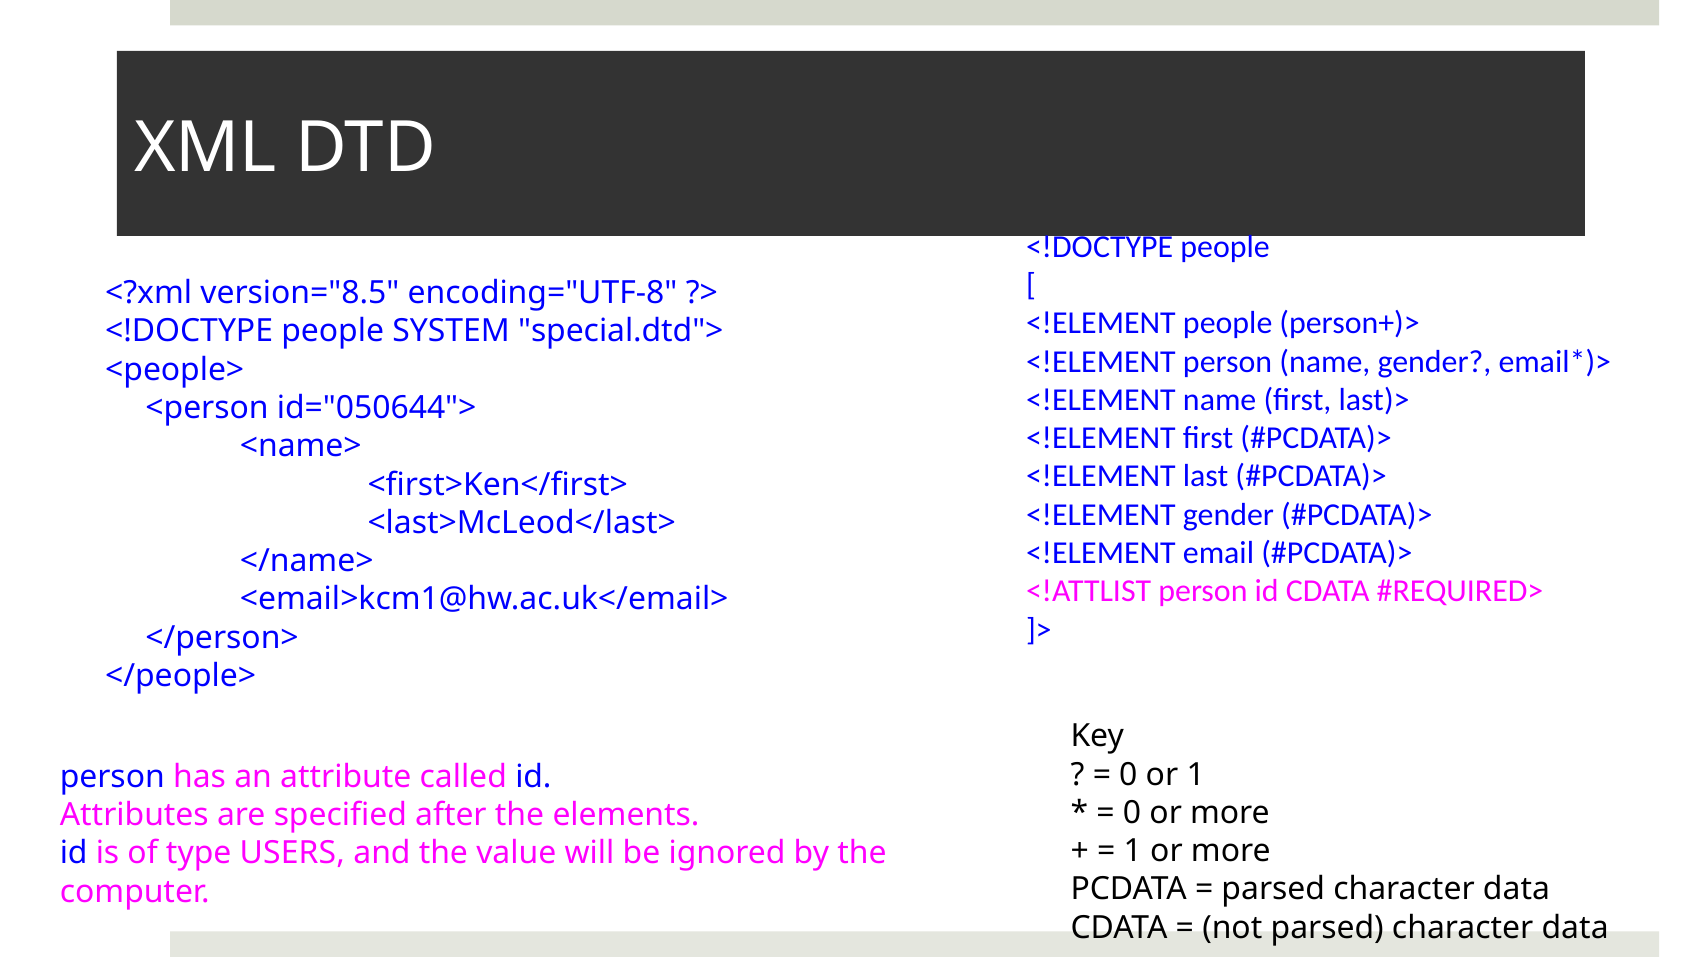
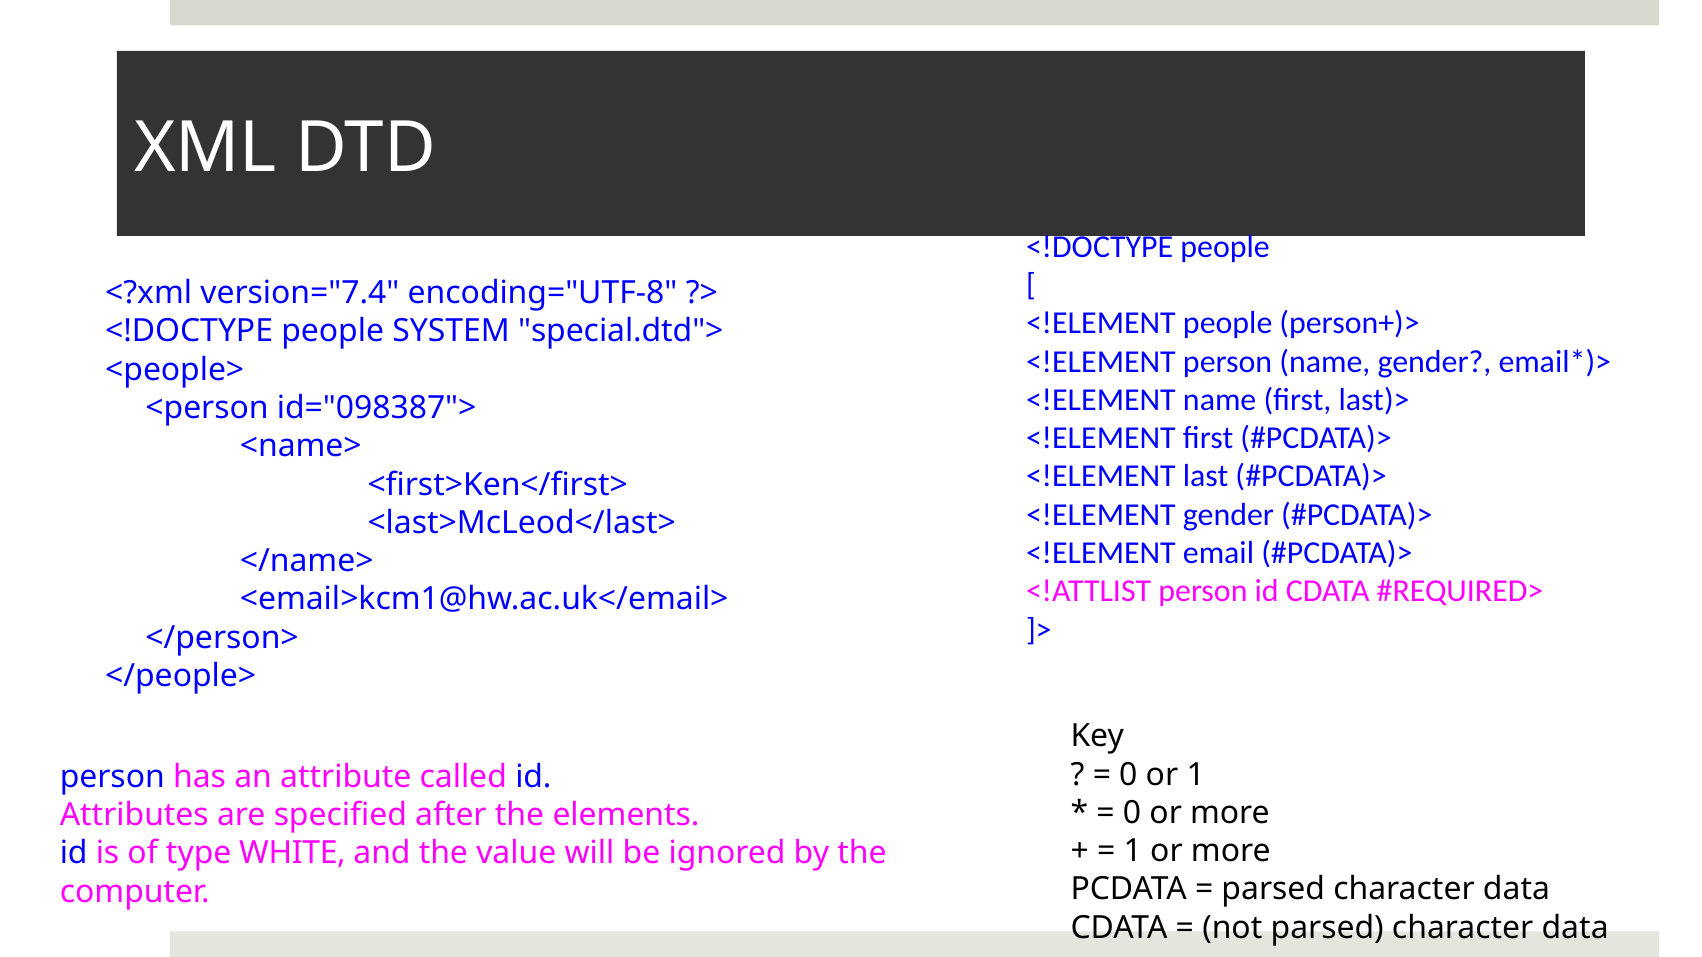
version="8.5: version="8.5 -> version="7.4
id="050644">: id="050644"> -> id="098387">
USERS: USERS -> WHITE
